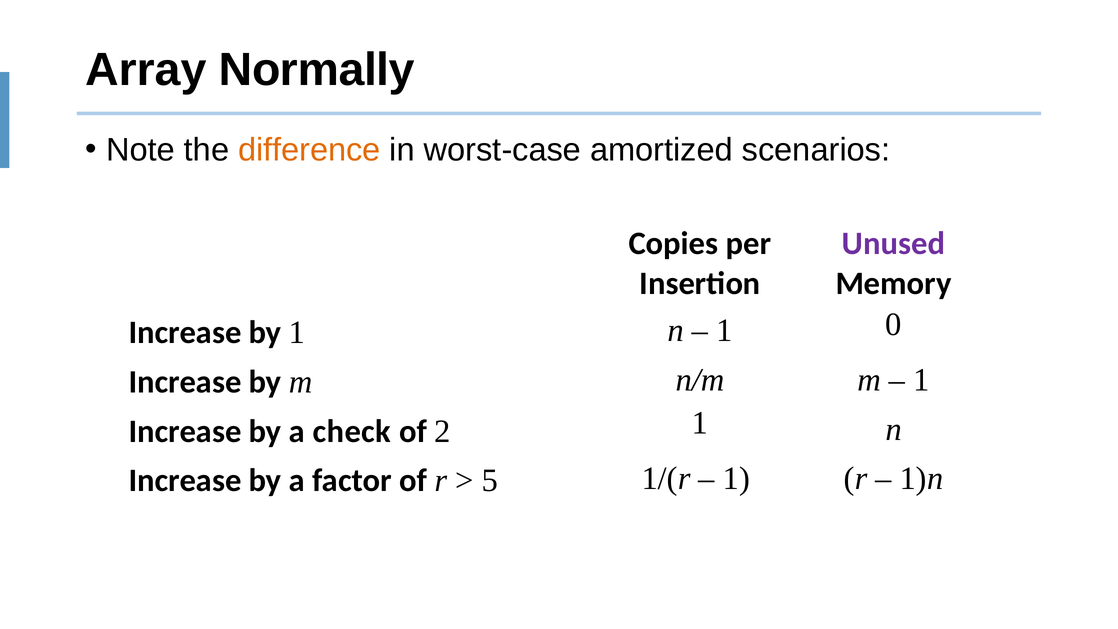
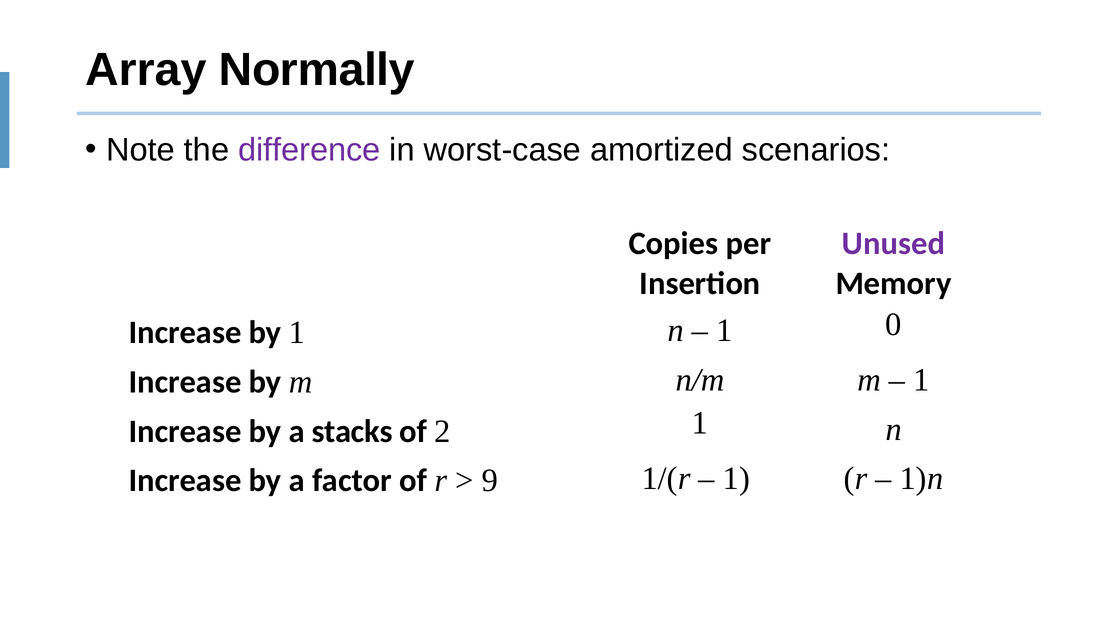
difference colour: orange -> purple
check: check -> stacks
5: 5 -> 9
